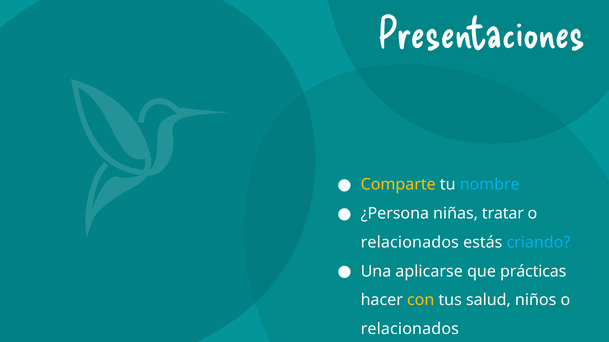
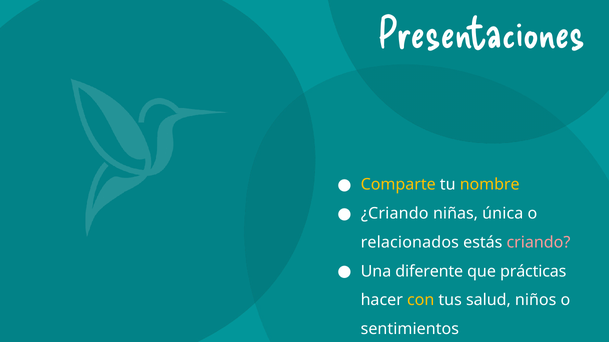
nombre colour: light blue -> yellow
¿Persona: ¿Persona -> ¿Criando
tratar: tratar -> única
criando colour: light blue -> pink
aplicarse: aplicarse -> diferente
relacionados at (410, 330): relacionados -> sentimientos
